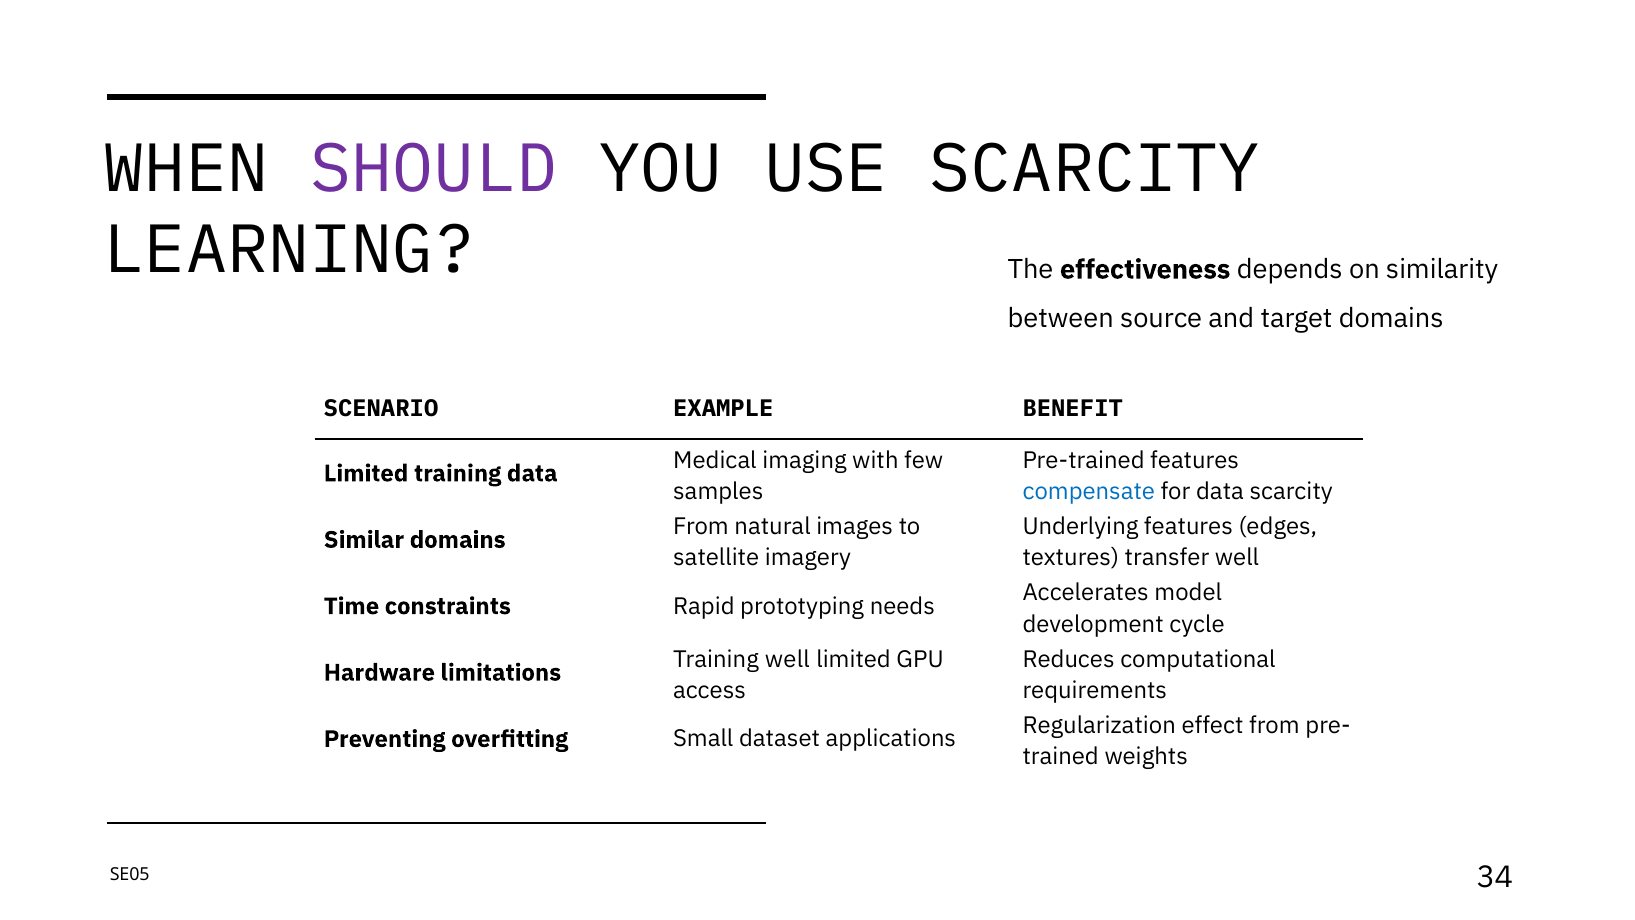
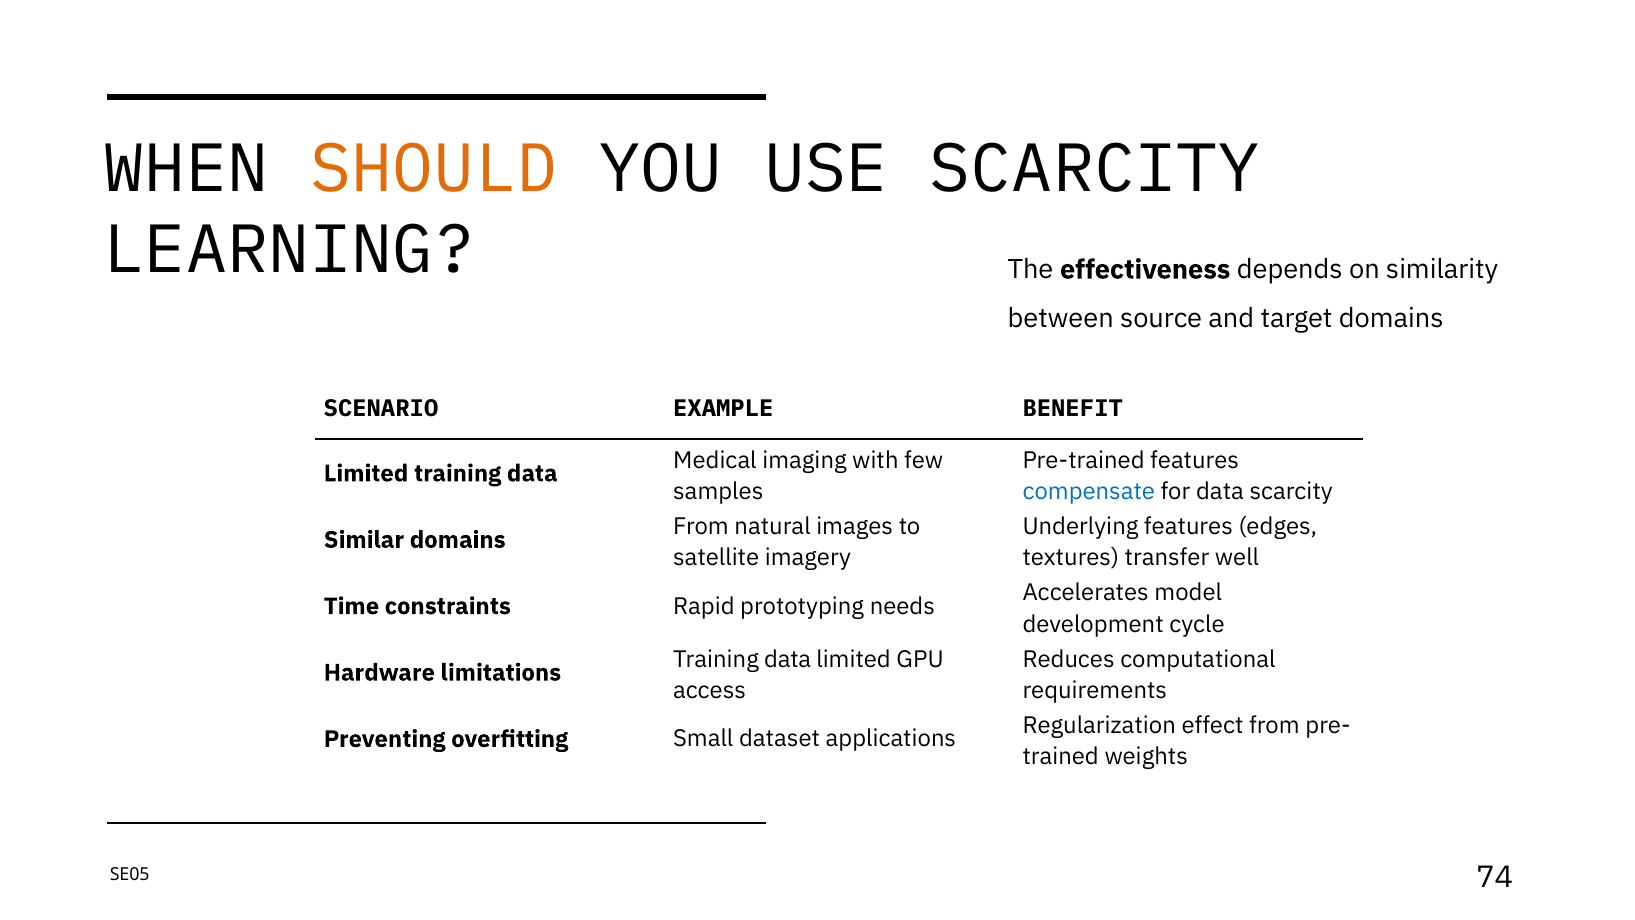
SHOULD colour: purple -> orange
well at (787, 659): well -> data
34: 34 -> 74
